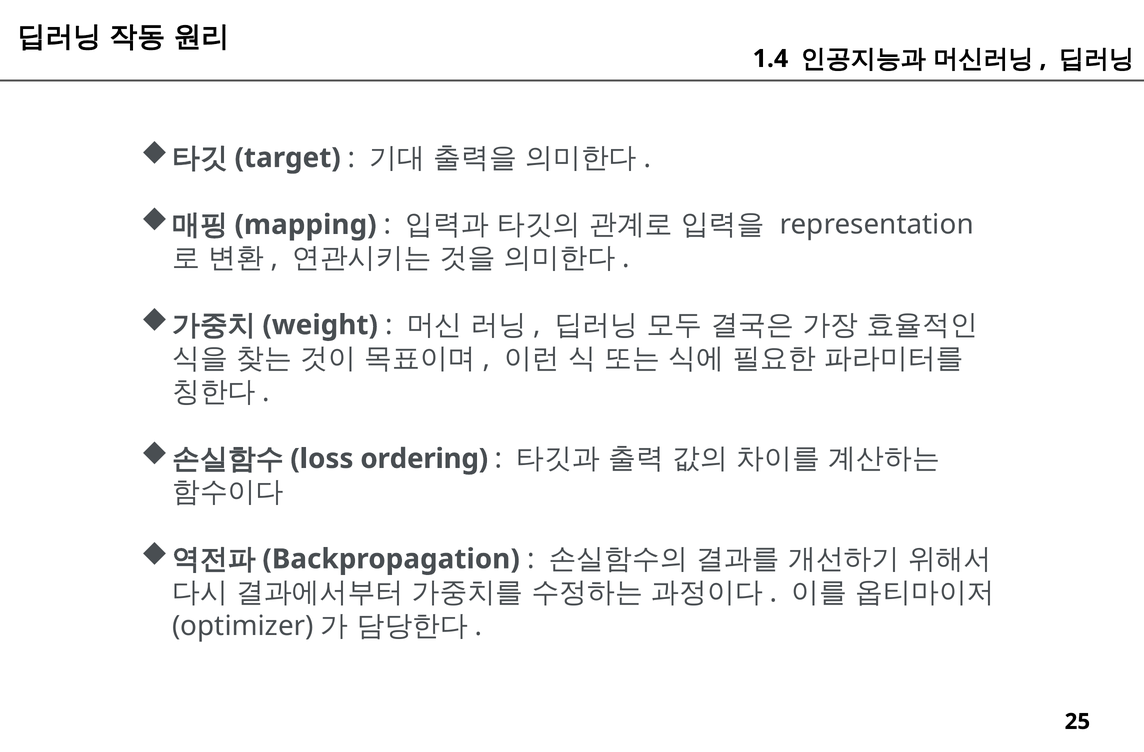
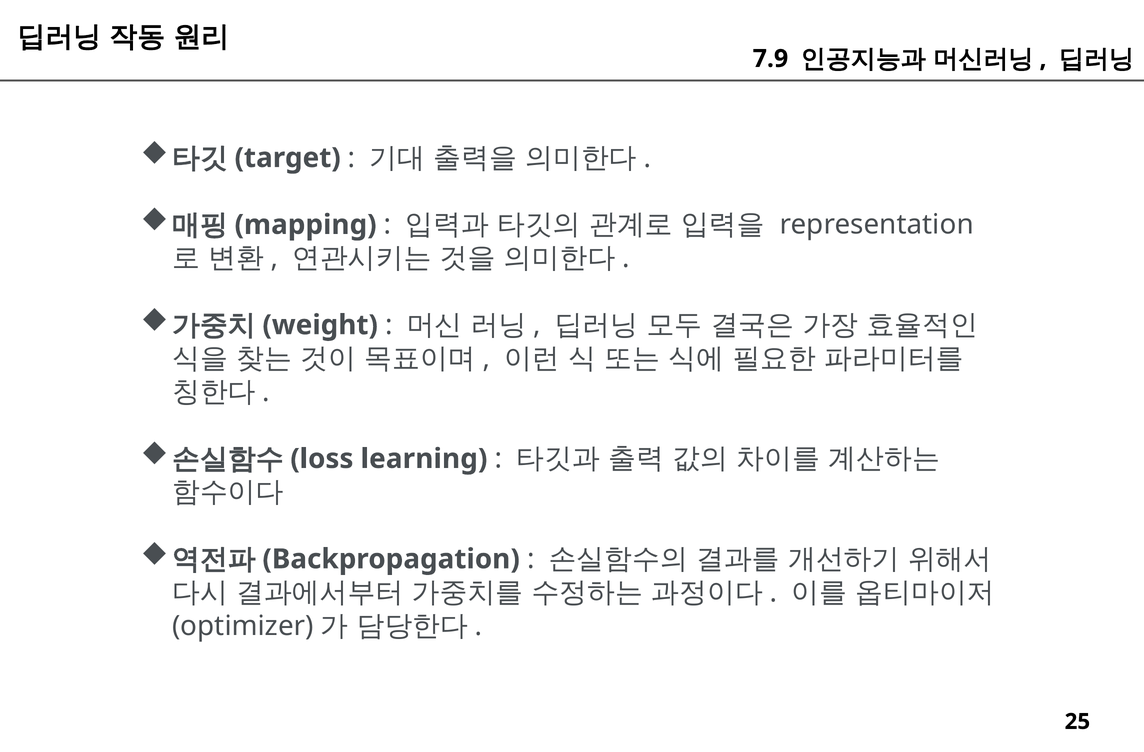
1.4: 1.4 -> 7.9
ordering: ordering -> learning
